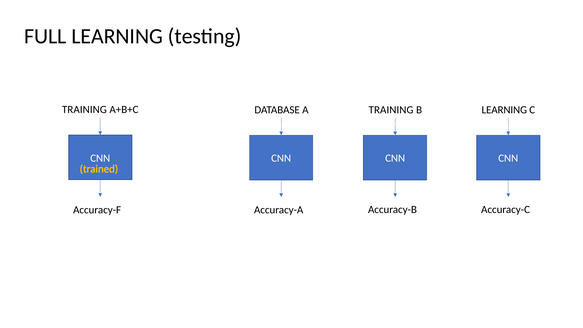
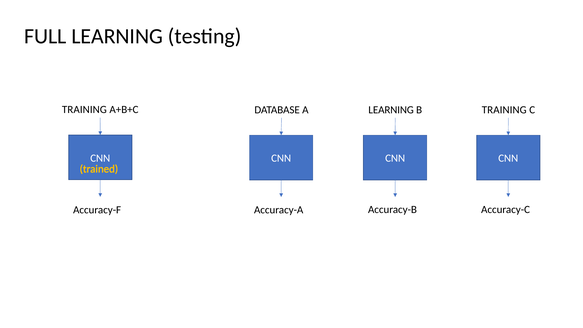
TRAINING at (391, 110): TRAINING -> LEARNING
LEARNING at (504, 110): LEARNING -> TRAINING
